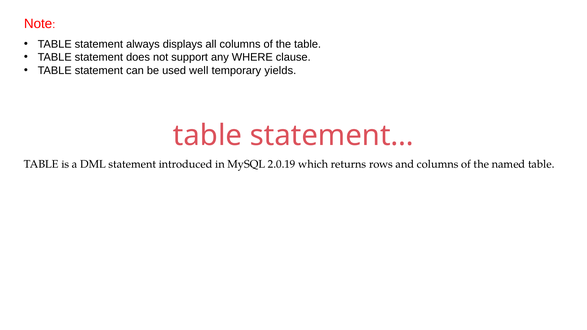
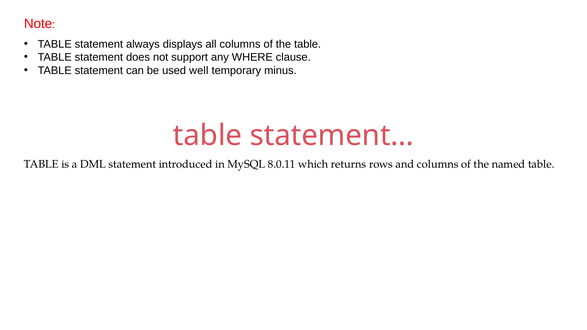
yields: yields -> minus
2.0.19: 2.0.19 -> 8.0.11
